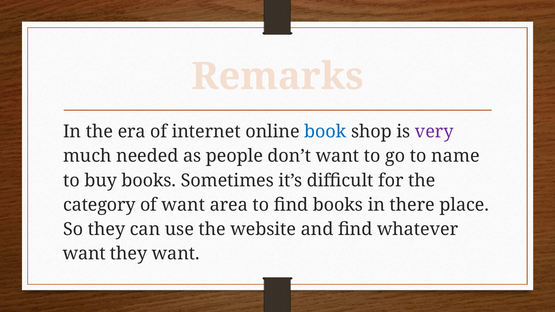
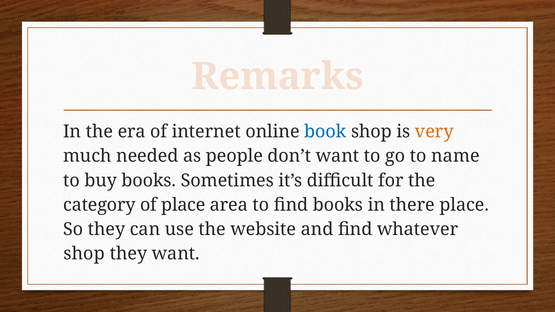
very colour: purple -> orange
of want: want -> place
want at (84, 254): want -> shop
